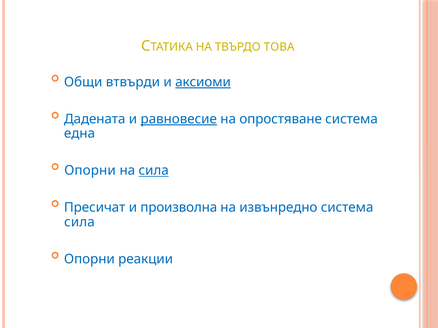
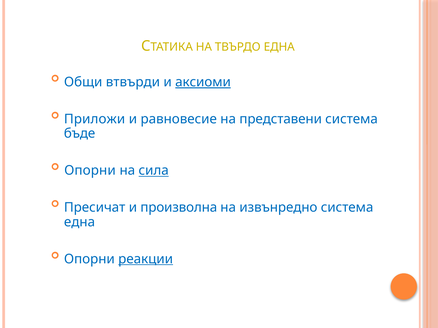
ТВЪРДО ТОВА: ТОВА -> ЕДНА
Дадената: Дадената -> Приложи
равновесие underline: present -> none
опростяване: опростяване -> представени
една: една -> бъде
сила at (79, 222): сила -> една
реакции underline: none -> present
